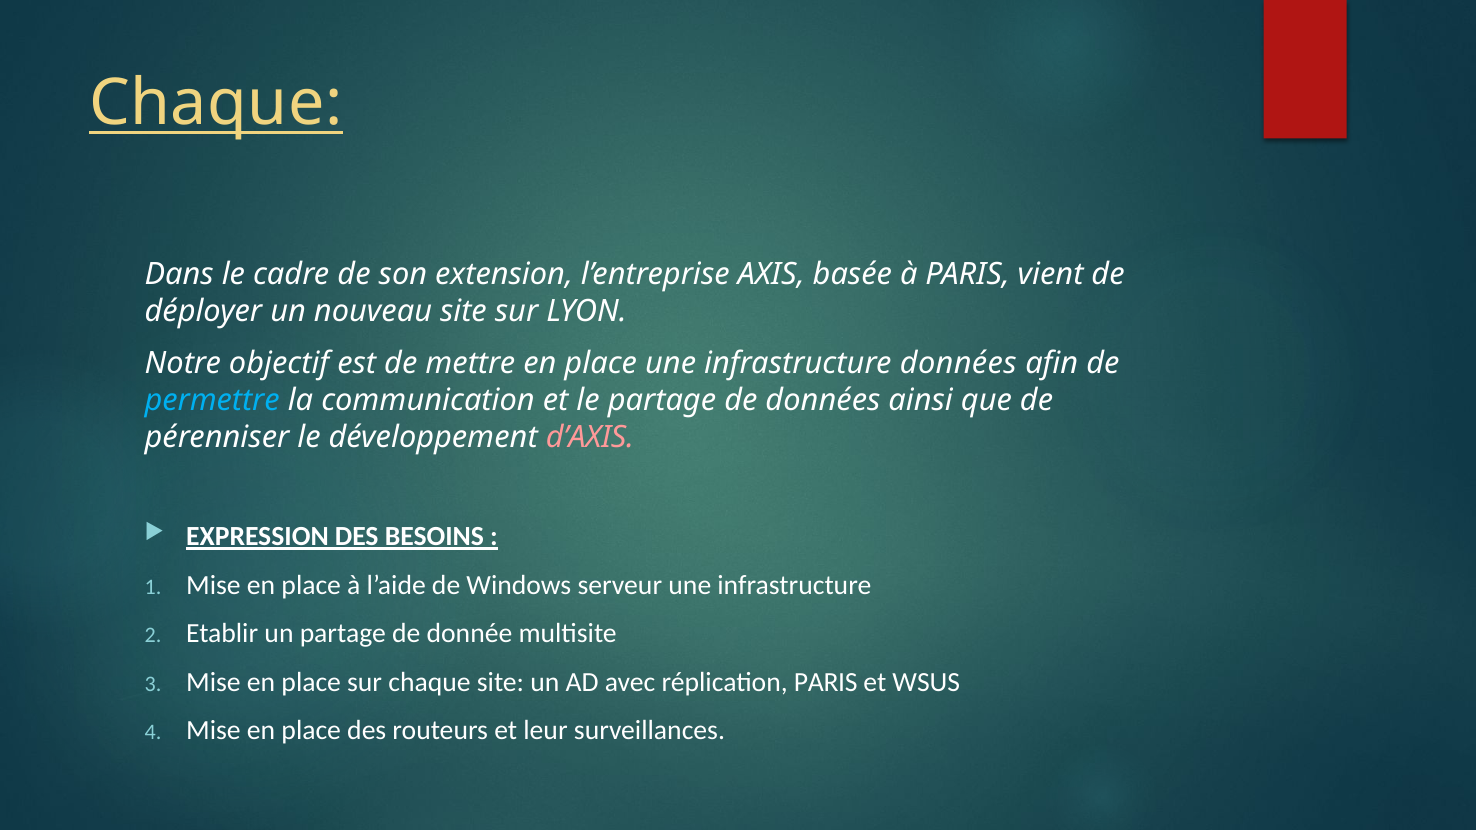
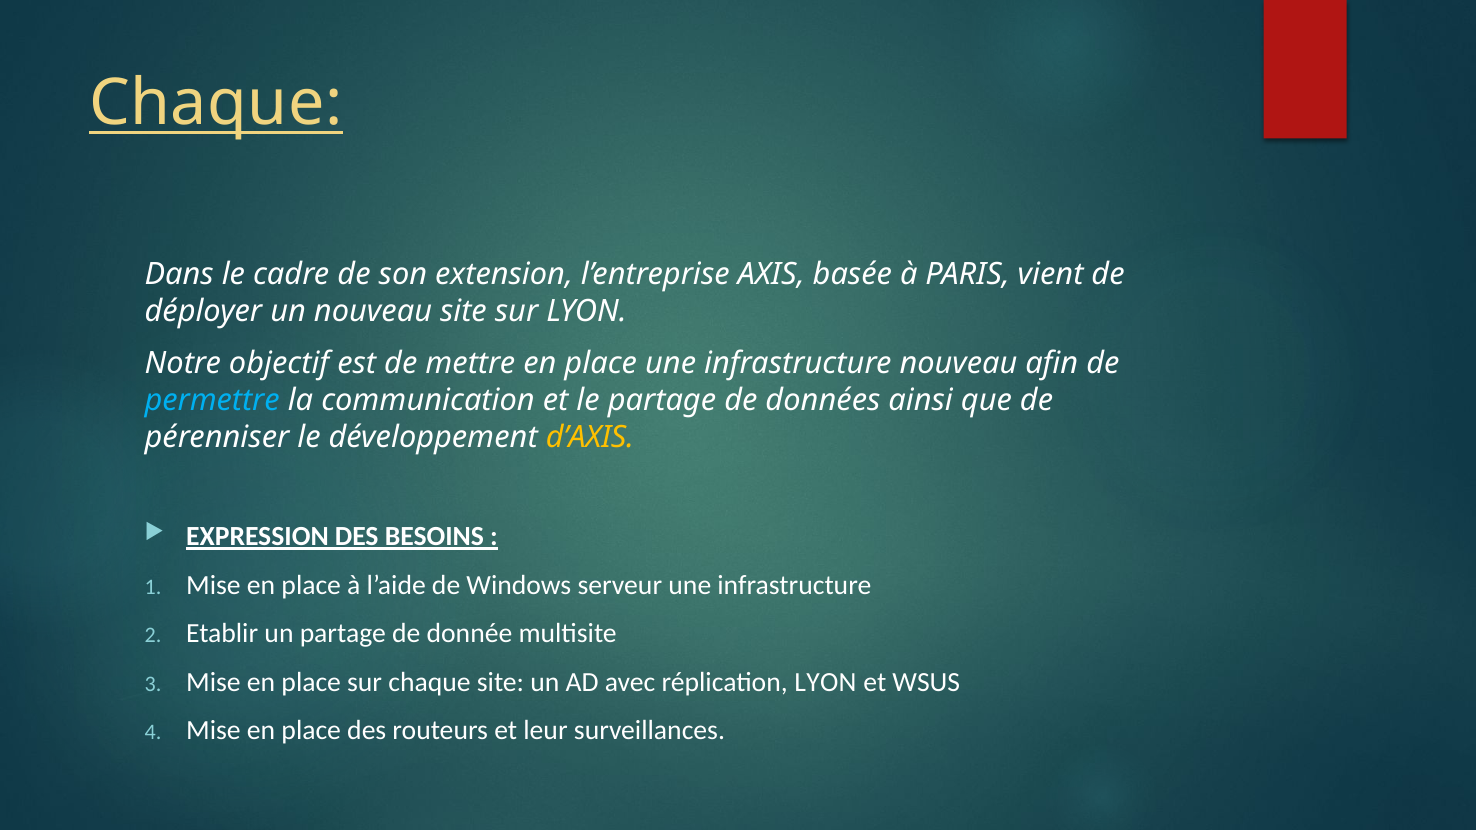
infrastructure données: données -> nouveau
d’AXIS colour: pink -> yellow
réplication PARIS: PARIS -> LYON
